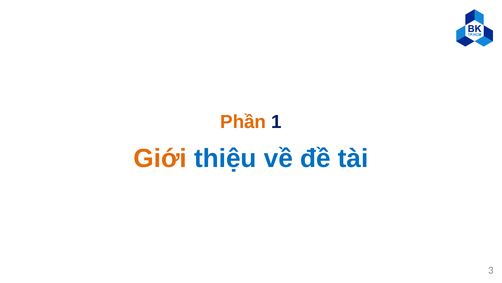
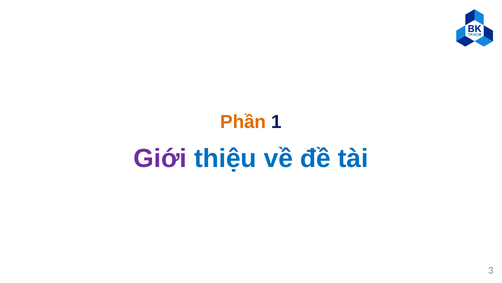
Giới colour: orange -> purple
